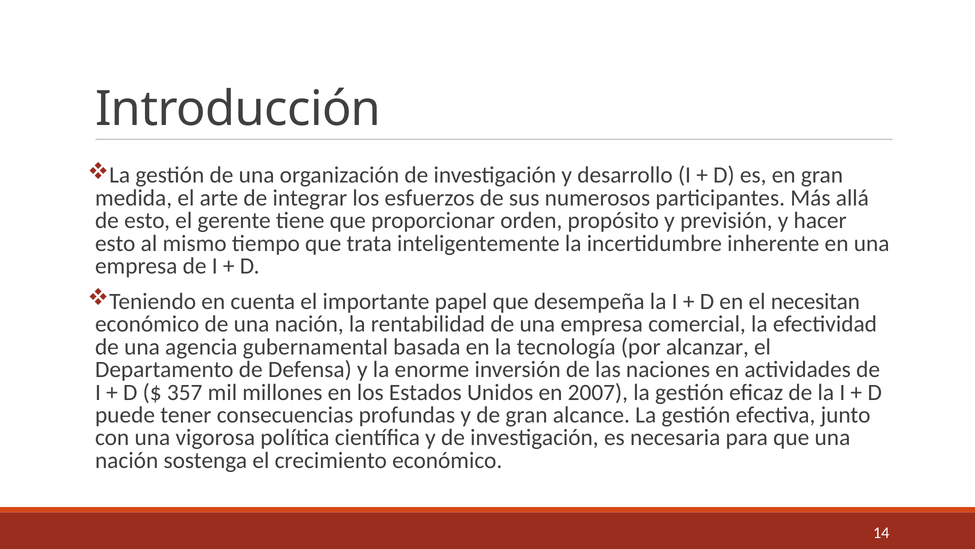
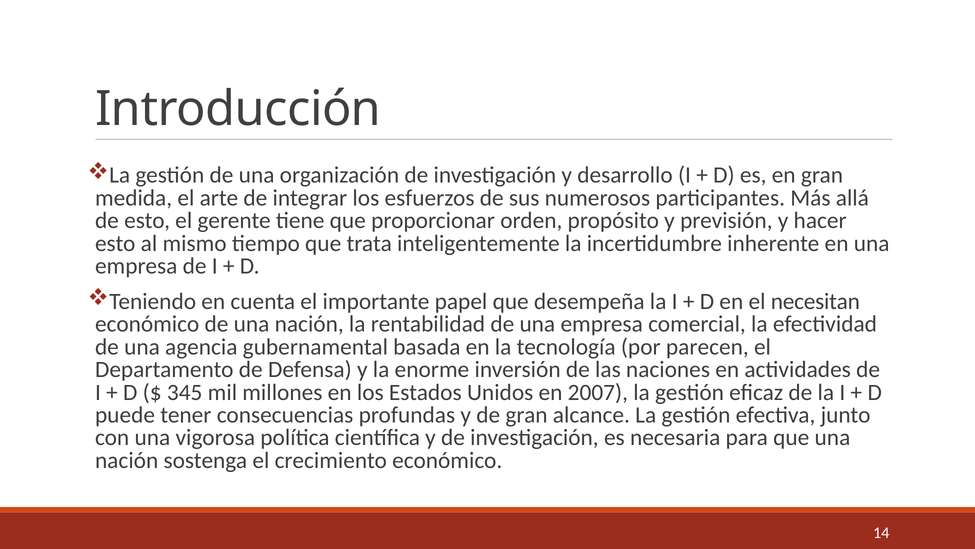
alcanzar: alcanzar -> parecen
357: 357 -> 345
